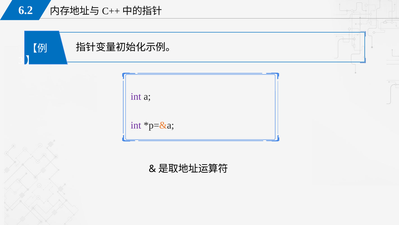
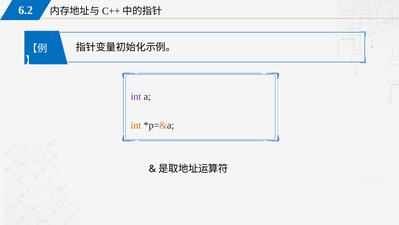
int at (136, 125) colour: purple -> orange
